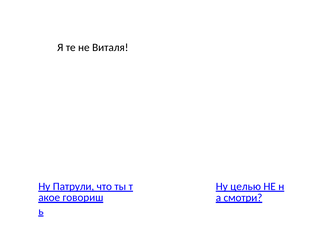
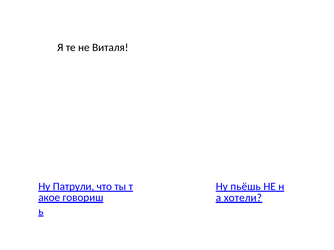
целью: целью -> пьёшь
смотри: смотри -> хотели
